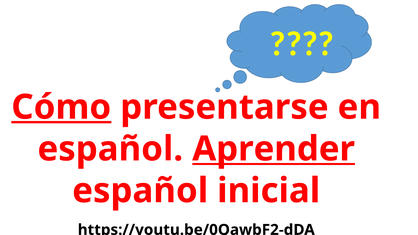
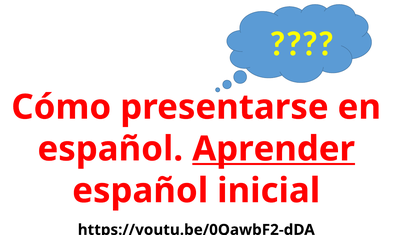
Cómo underline: present -> none
